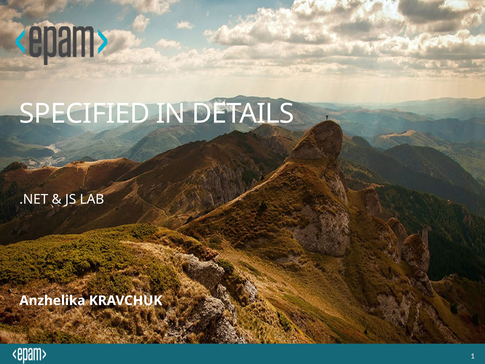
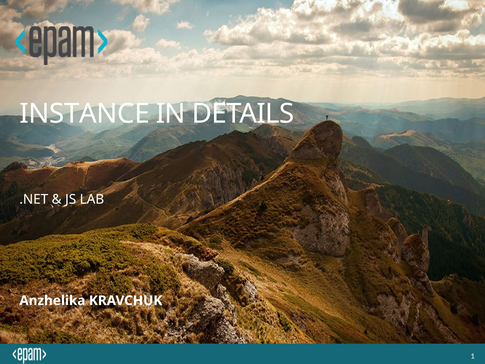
SPECIFIED: SPECIFIED -> INSTANCE
